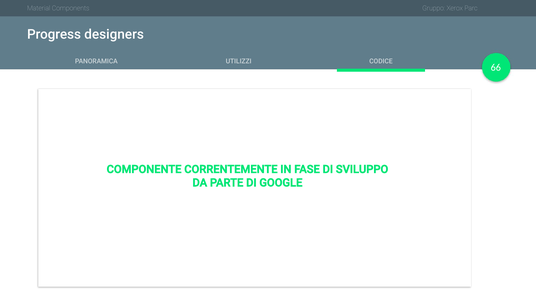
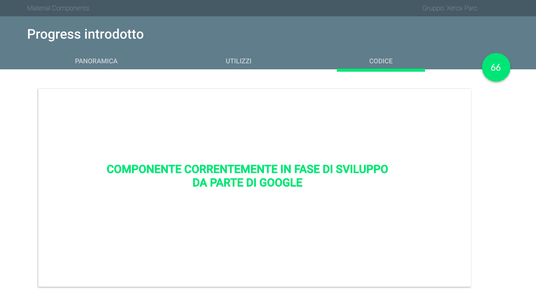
designers: designers -> introdotto
